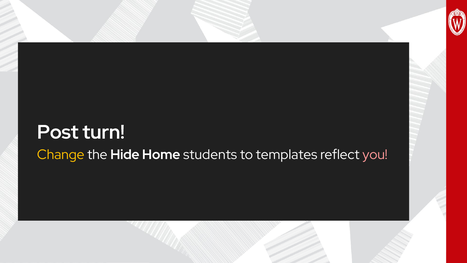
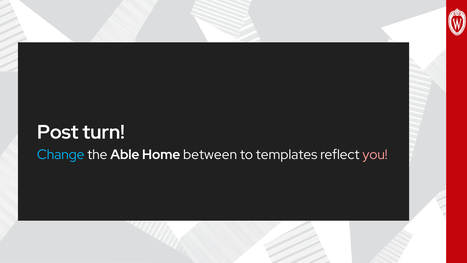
Change colour: yellow -> light blue
Hide: Hide -> Able
students: students -> between
